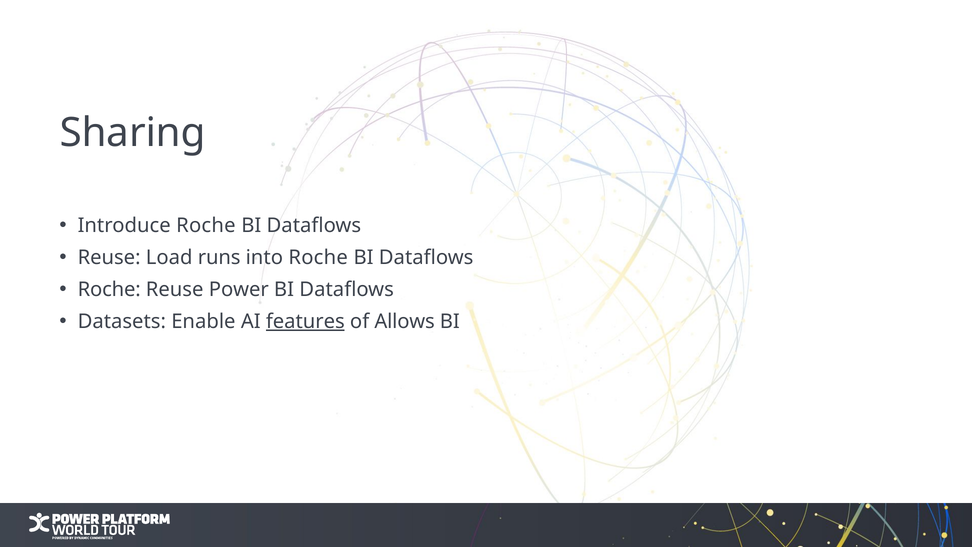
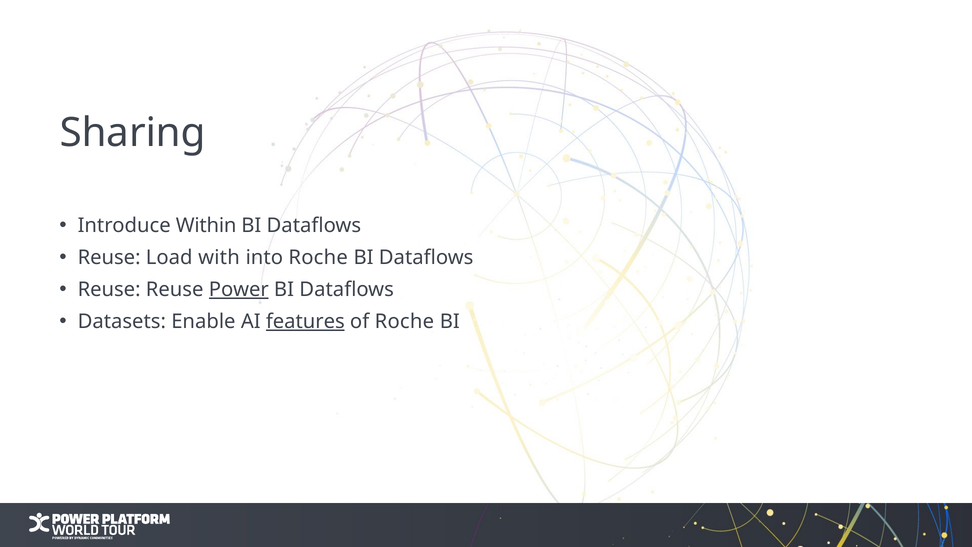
Introduce Roche: Roche -> Within
runs: runs -> with
Roche at (109, 289): Roche -> Reuse
Power underline: none -> present
of Allows: Allows -> Roche
